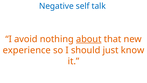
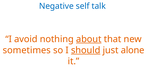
experience: experience -> sometimes
should underline: none -> present
know: know -> alone
